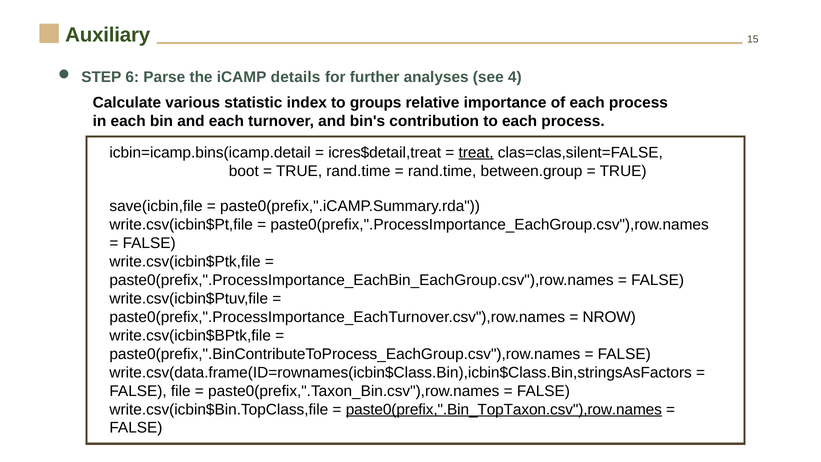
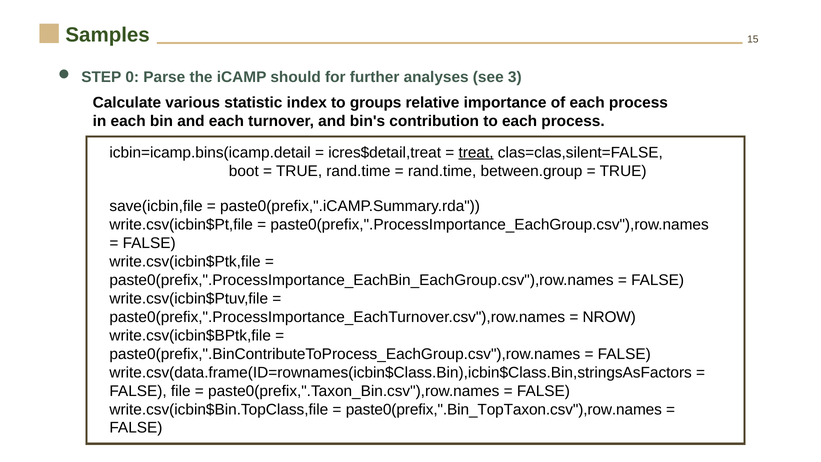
Auxiliary: Auxiliary -> Samples
6: 6 -> 0
details: details -> should
4: 4 -> 3
paste0(prefix,".Bin_TopTaxon.csv"),row.names underline: present -> none
